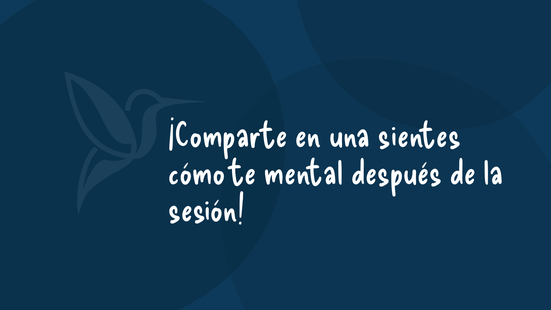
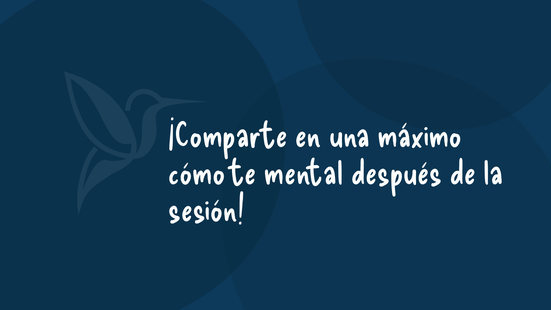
sientes: sientes -> máximo
